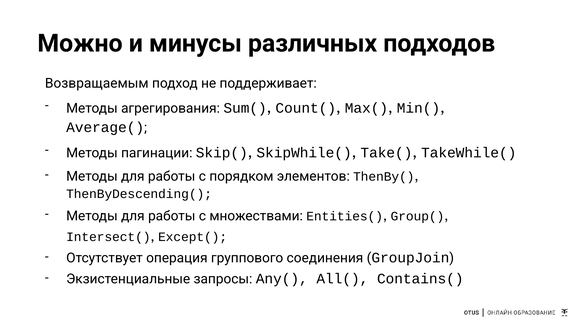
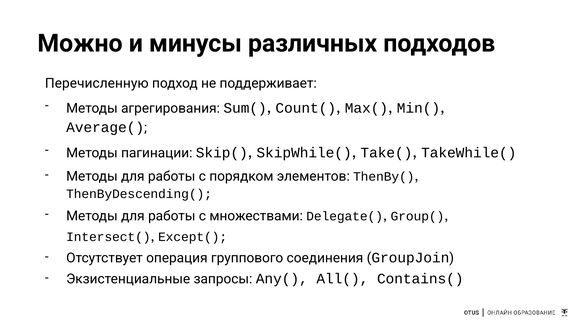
Возвращаемым: Возвращаемым -> Перечисленную
Entities(: Entities( -> Delegate(
